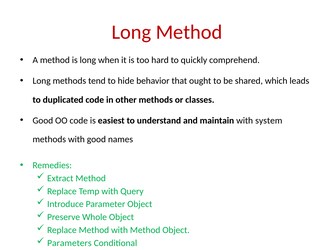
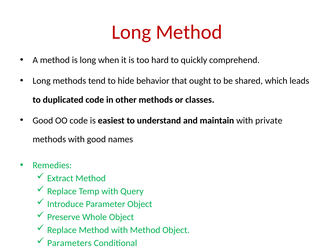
system: system -> private
